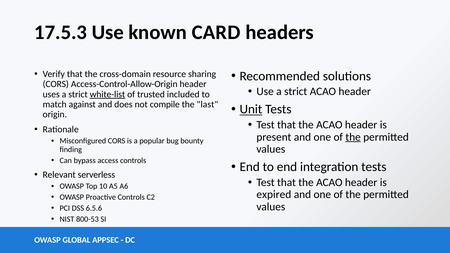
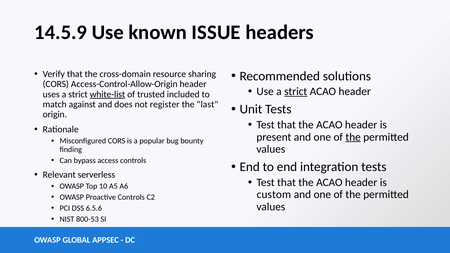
17.5.3: 17.5.3 -> 14.5.9
CARD: CARD -> ISSUE
strict at (296, 92) underline: none -> present
compile: compile -> register
Unit underline: present -> none
expired: expired -> custom
